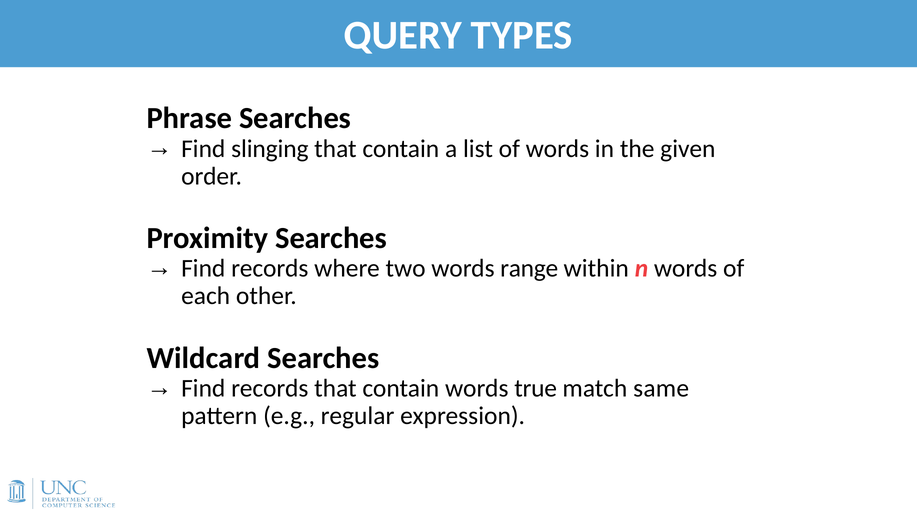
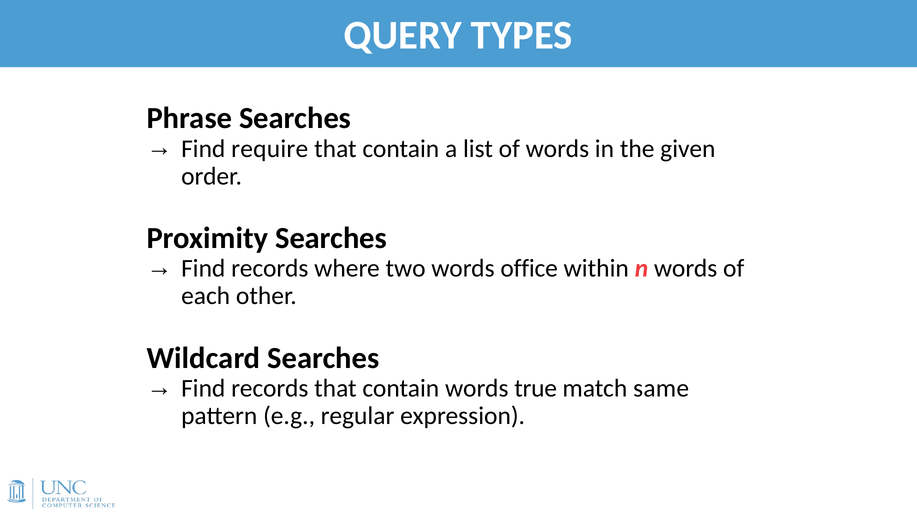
slinging: slinging -> require
range: range -> office
